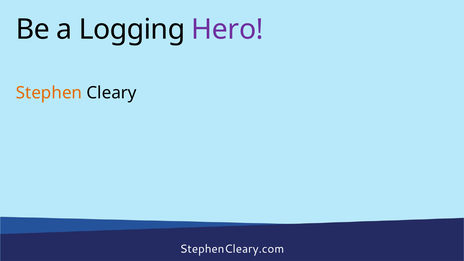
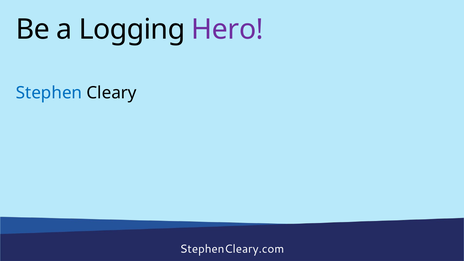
Stephen colour: orange -> blue
